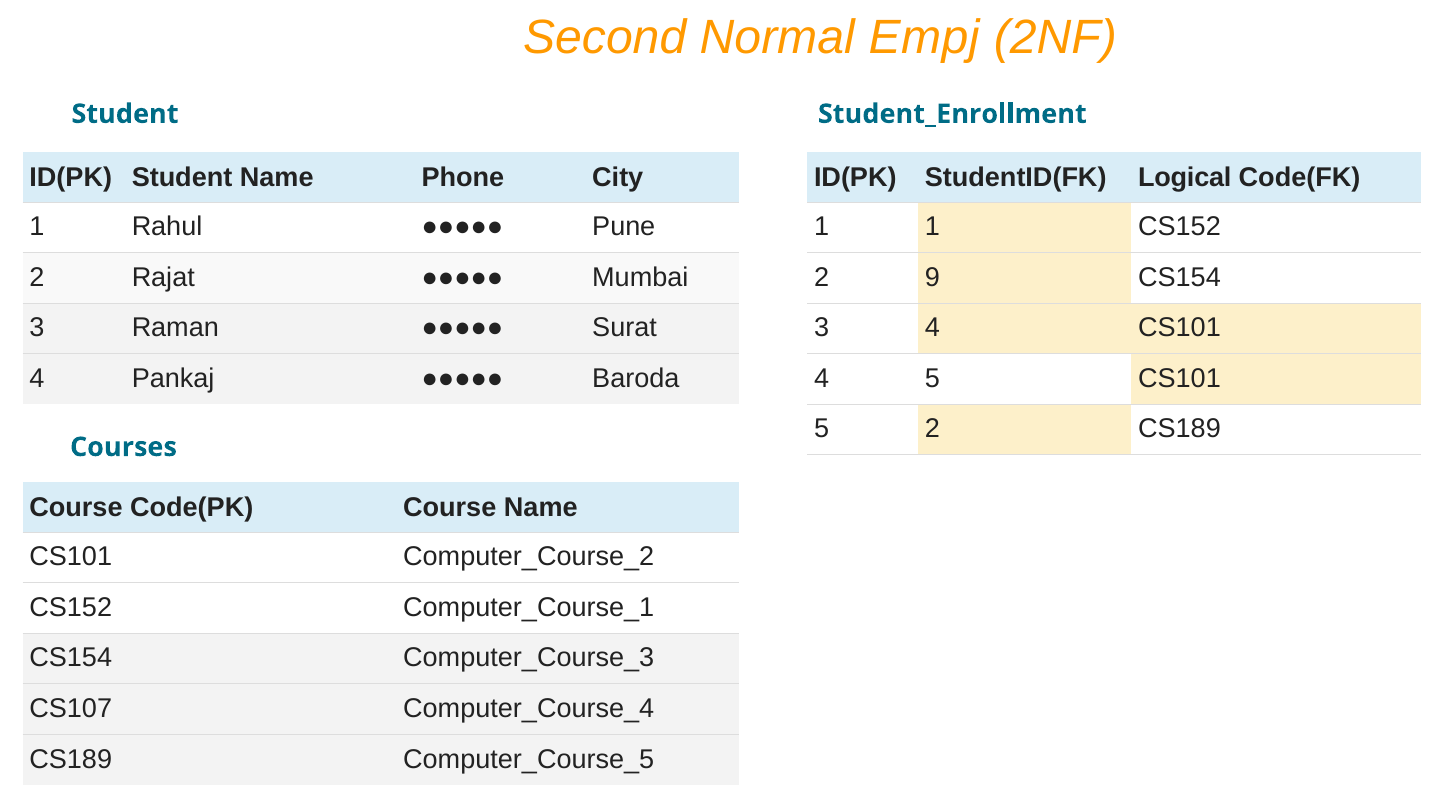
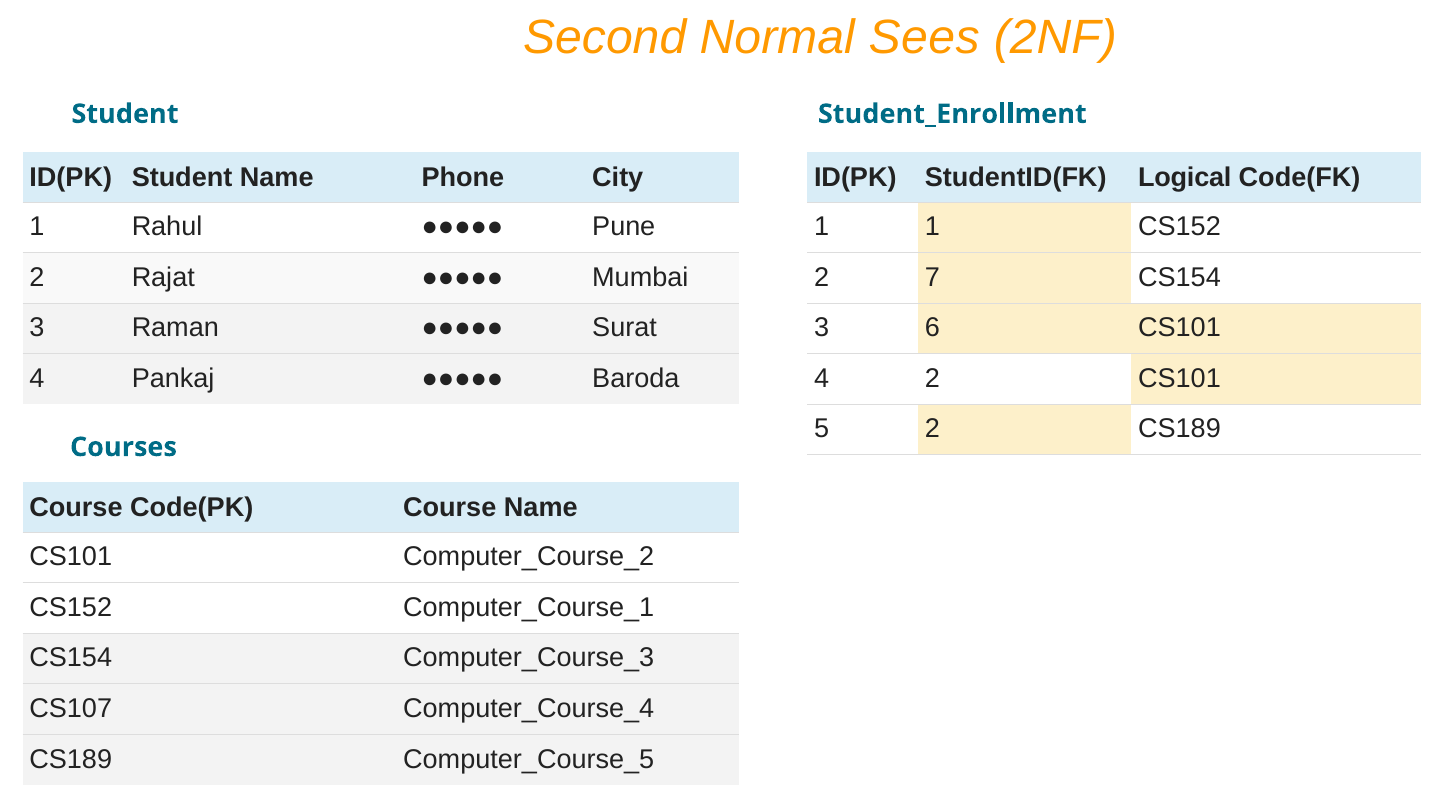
Empj: Empj -> Sees
9: 9 -> 7
3 4: 4 -> 6
4 5: 5 -> 2
